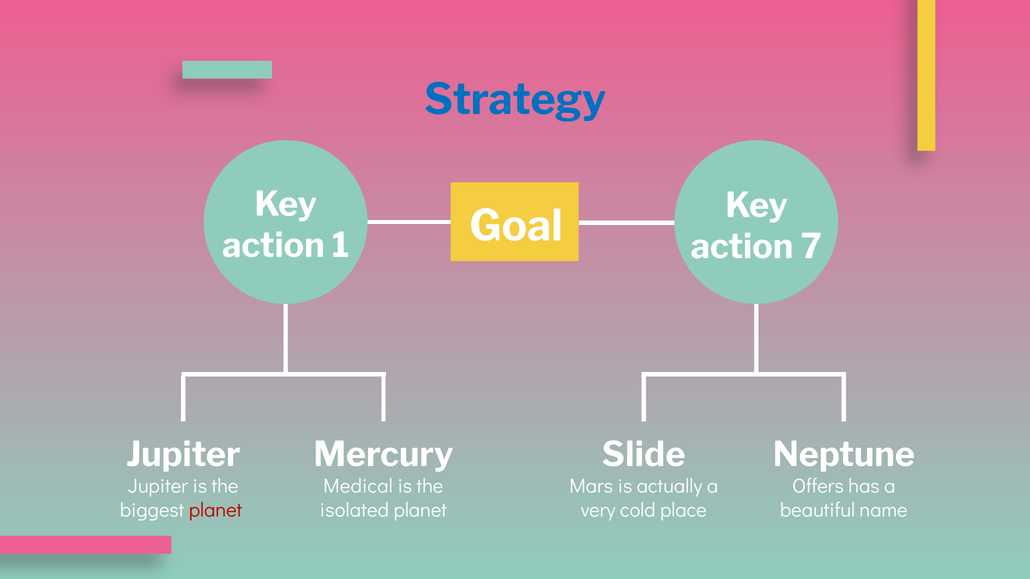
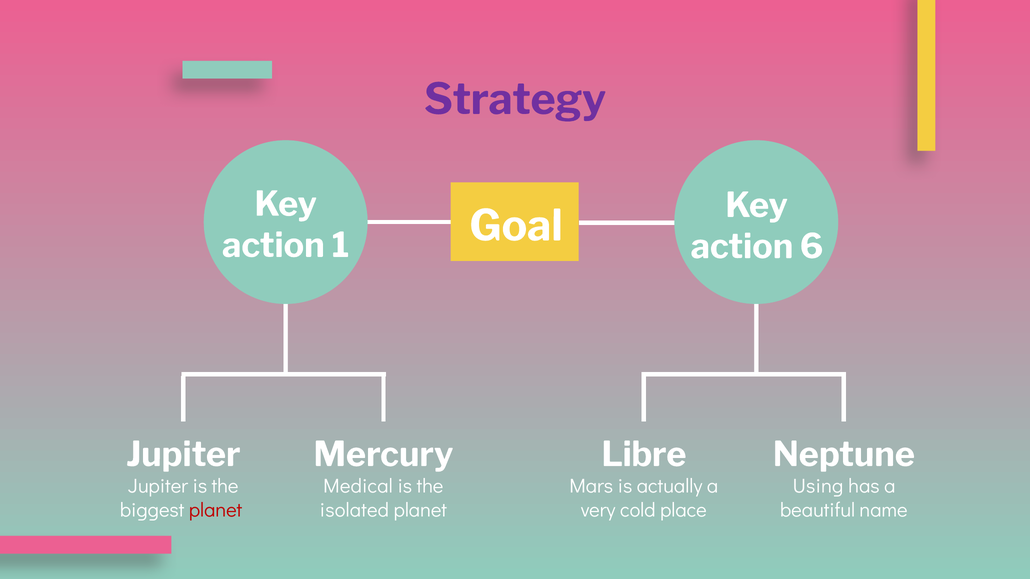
Strategy colour: blue -> purple
7: 7 -> 6
Slide: Slide -> Libre
Offers: Offers -> Using
